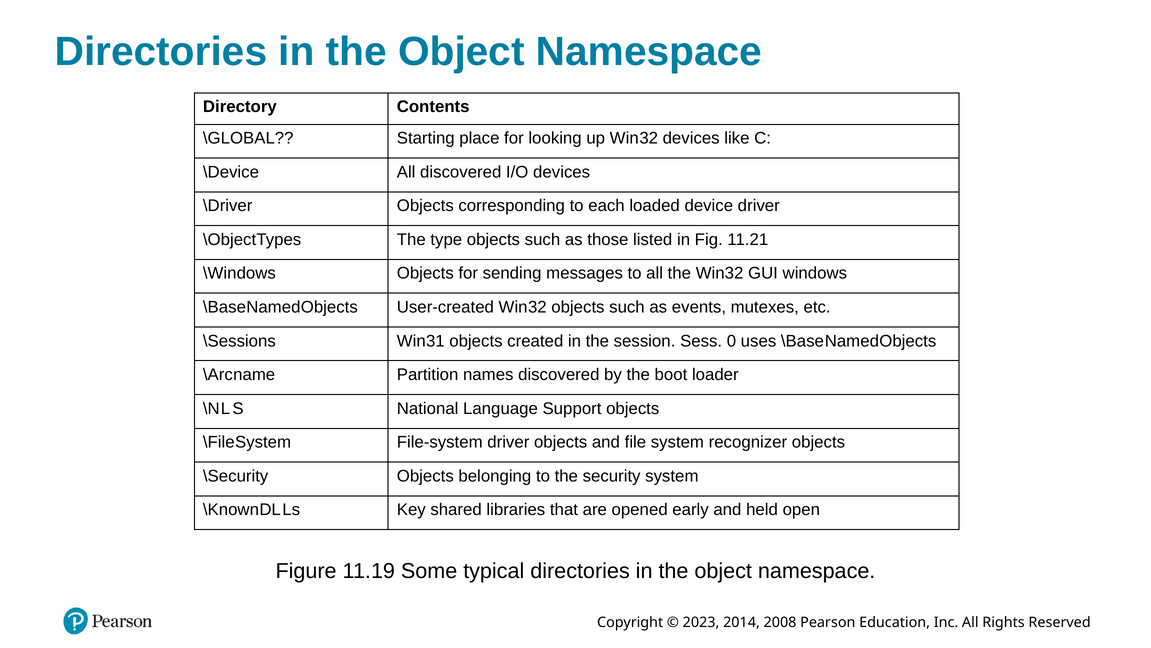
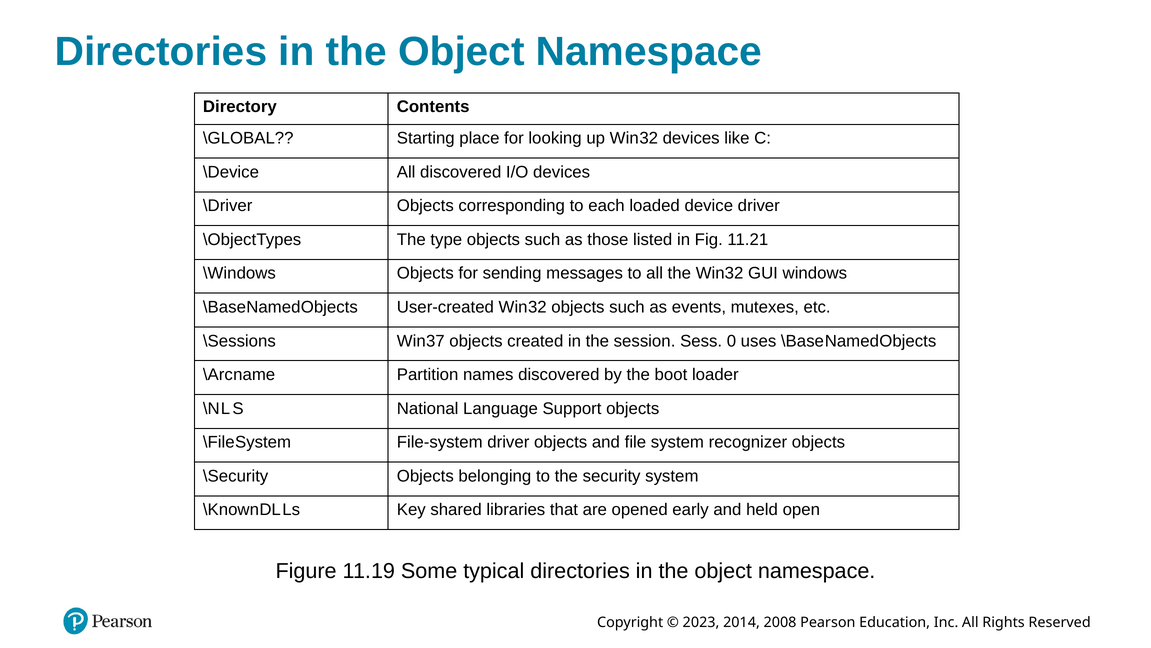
31: 31 -> 37
